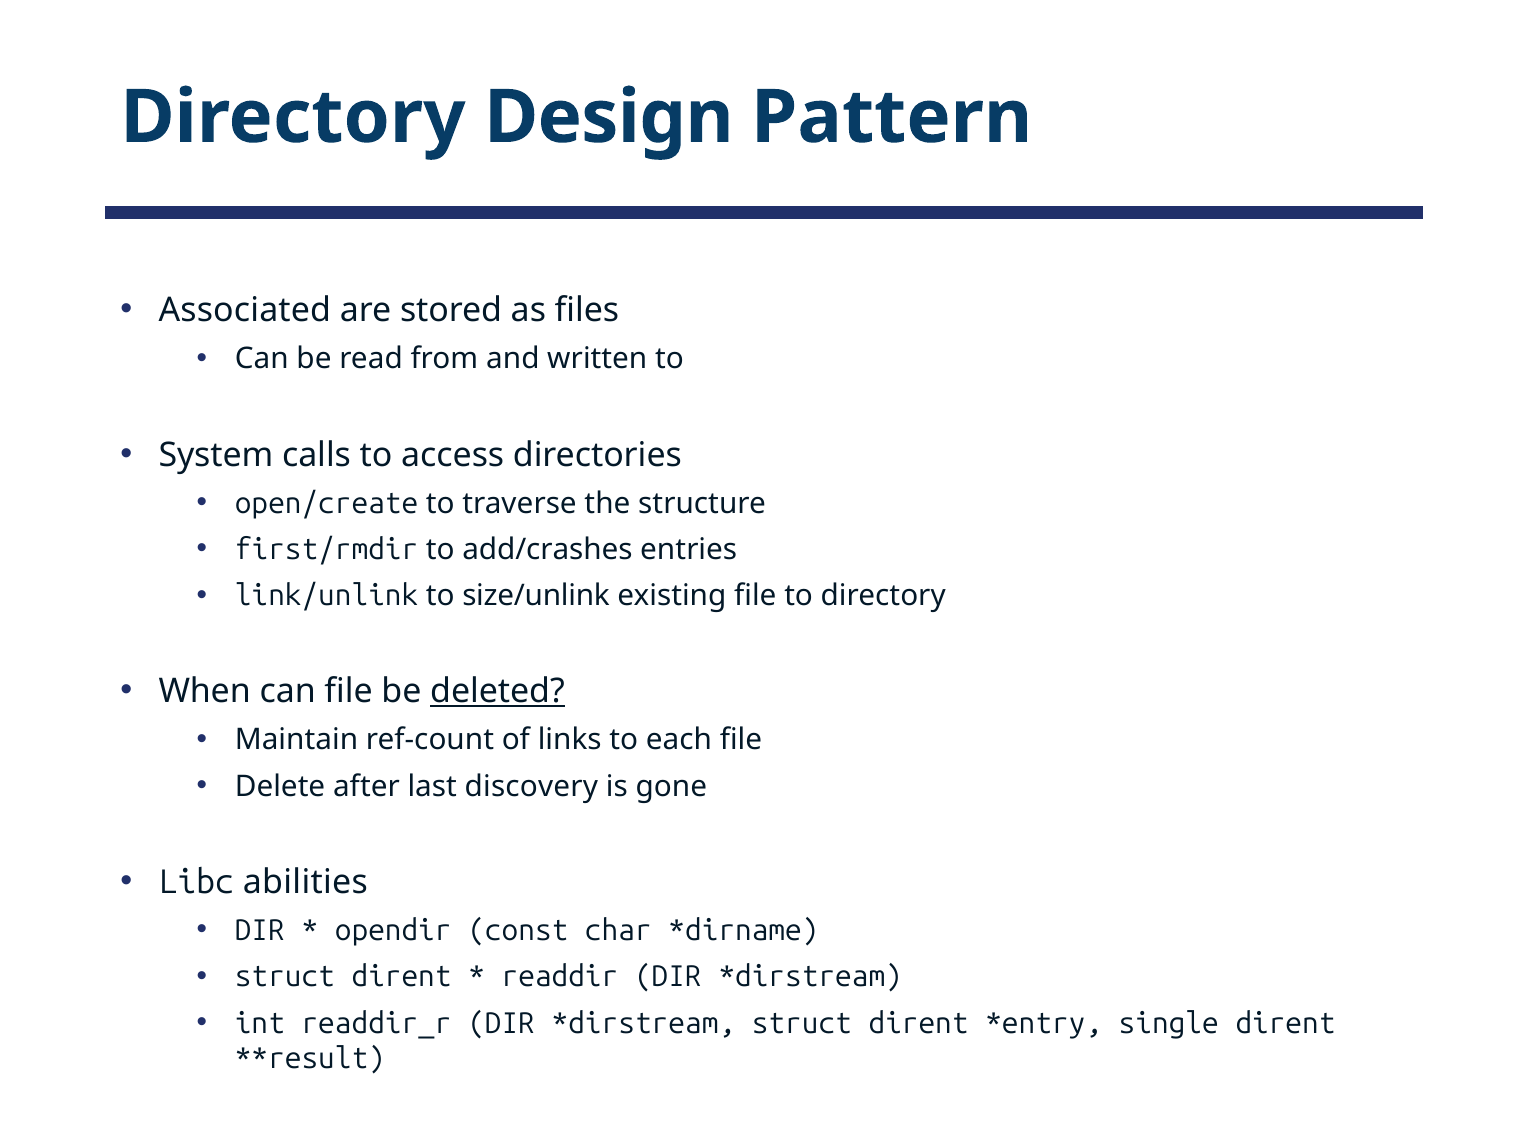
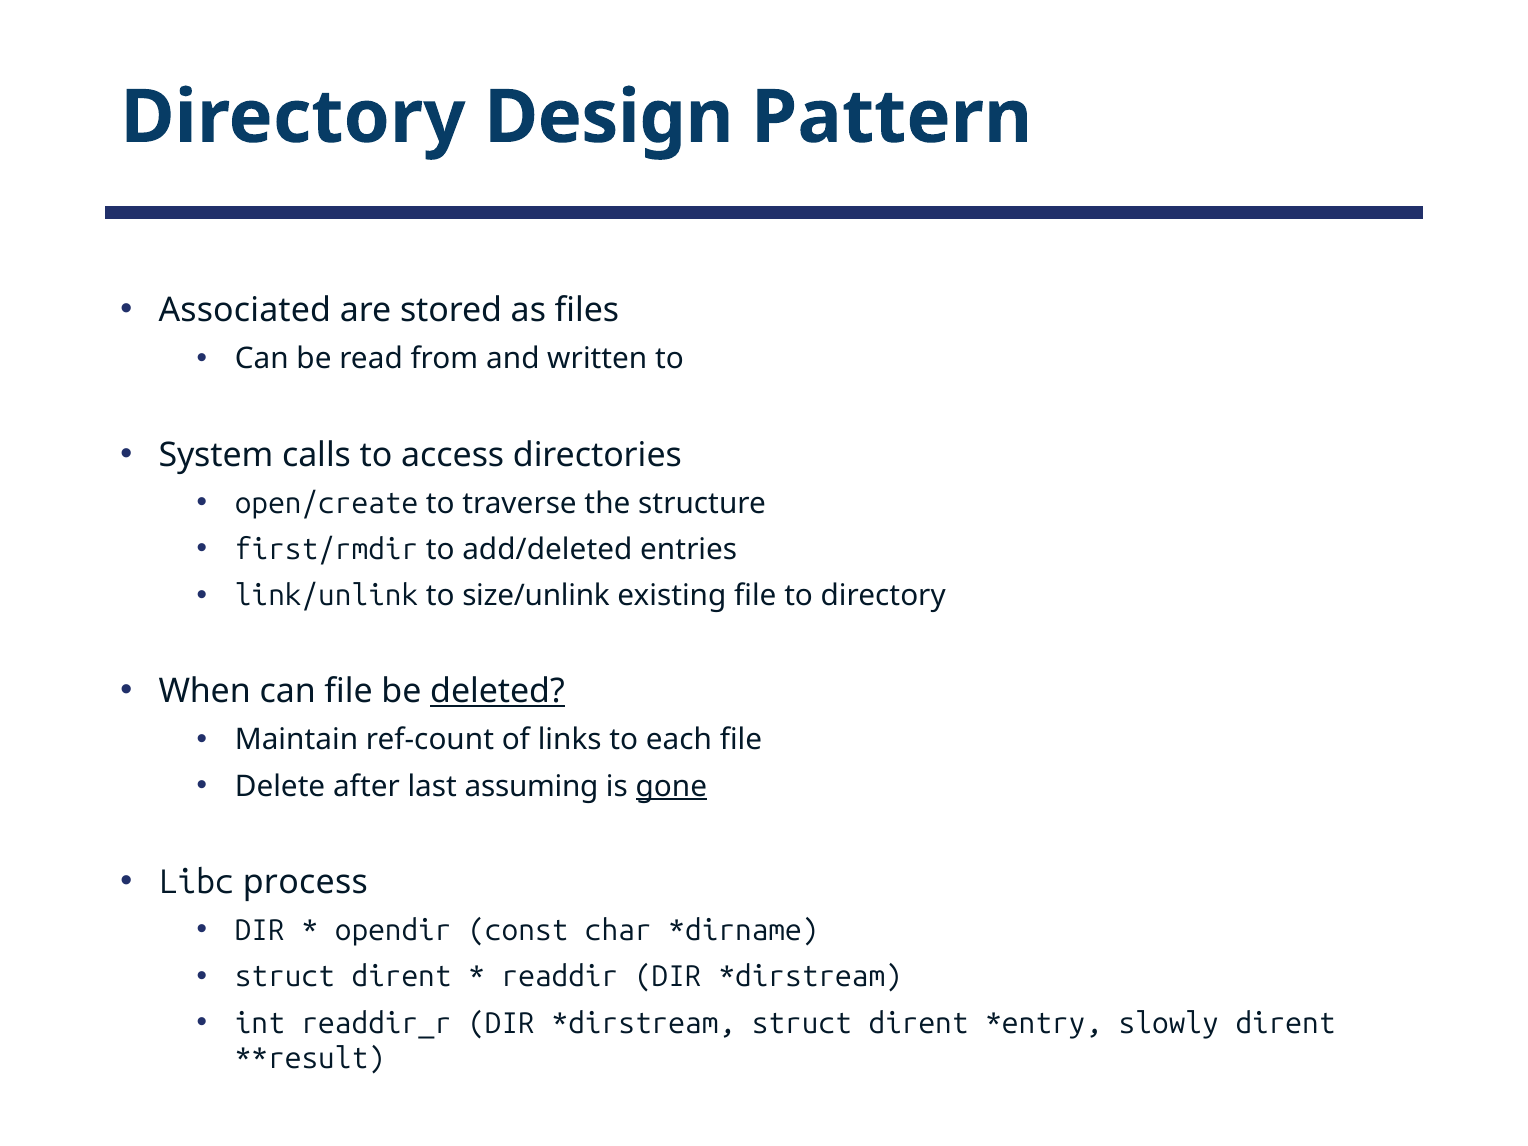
add/crashes: add/crashes -> add/deleted
discovery: discovery -> assuming
gone underline: none -> present
abilities: abilities -> process
single: single -> slowly
